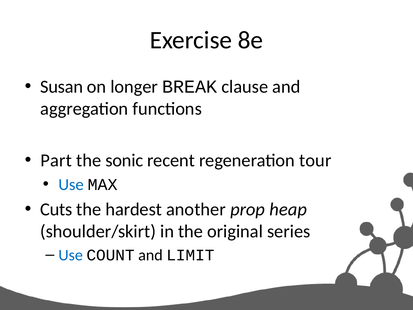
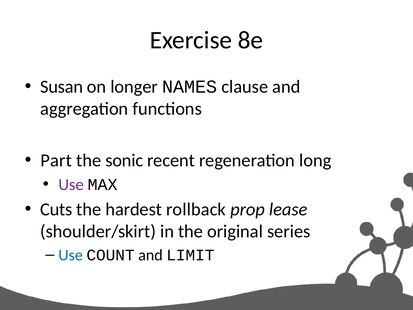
BREAK: BREAK -> NAMES
tour: tour -> long
Use at (71, 184) colour: blue -> purple
another: another -> rollback
heap: heap -> lease
